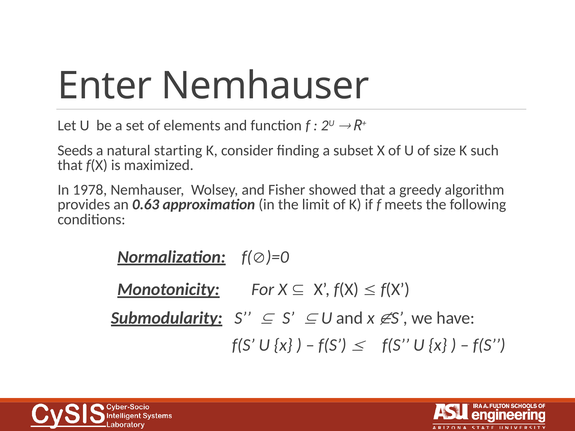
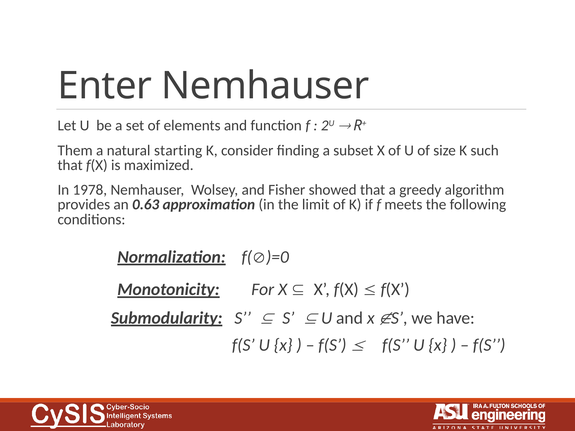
Seeds: Seeds -> Them
